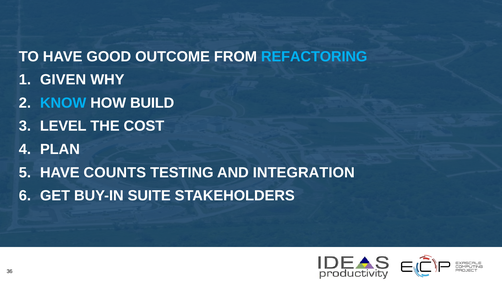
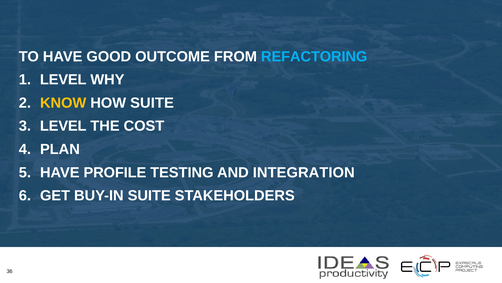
GIVEN at (63, 80): GIVEN -> LEVEL
KNOW colour: light blue -> yellow
HOW BUILD: BUILD -> SUITE
COUNTS: COUNTS -> PROFILE
